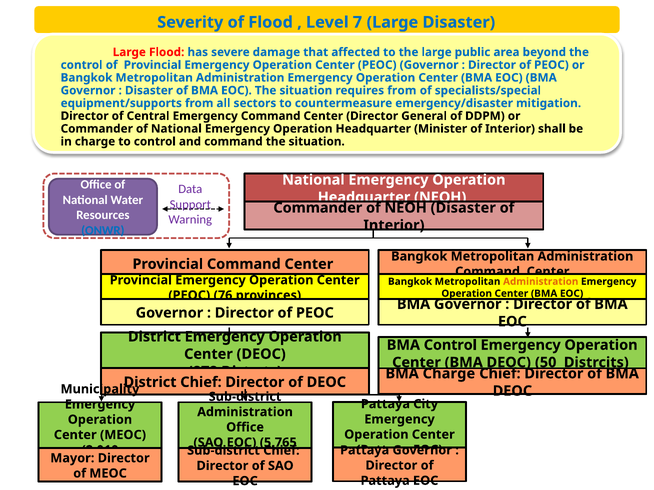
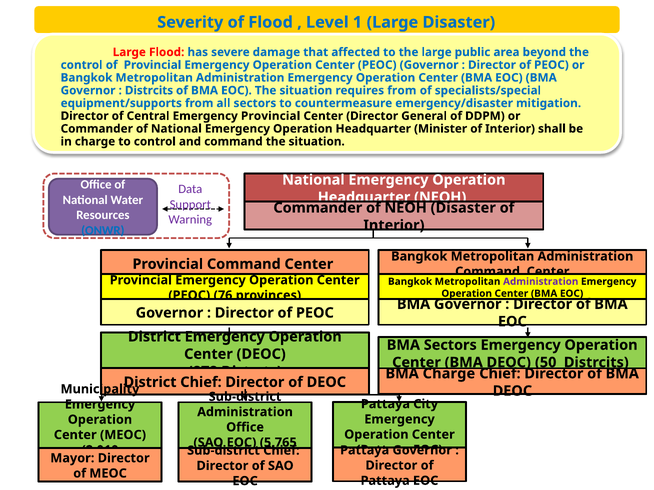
7: 7 -> 1
Disaster at (149, 91): Disaster -> Distrcits
Emergency Command: Command -> Provincial
Administration at (541, 282) colour: orange -> purple
BMA Control: Control -> Sectors
